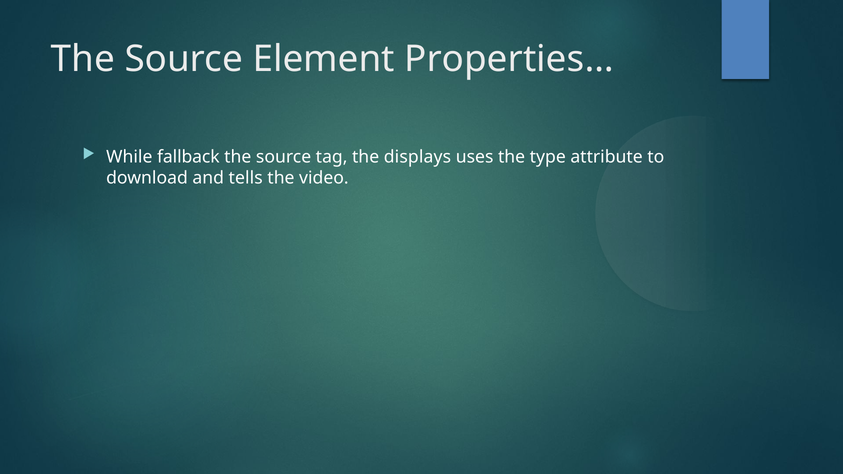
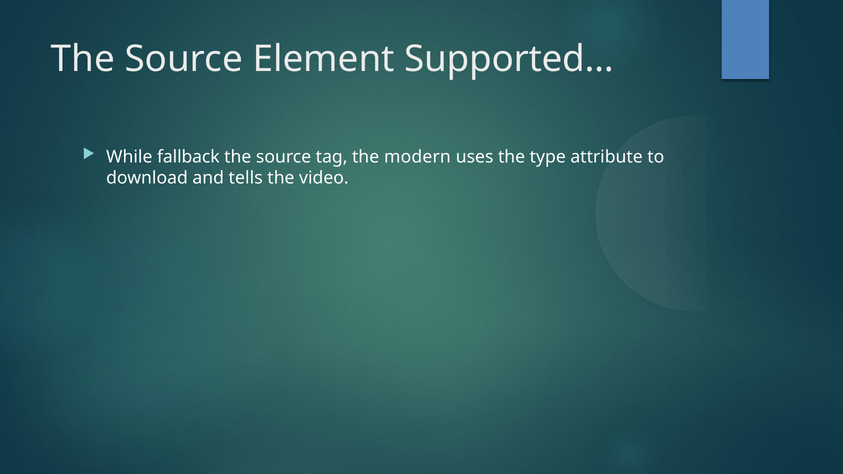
Properties…: Properties… -> Supported…
displays: displays -> modern
